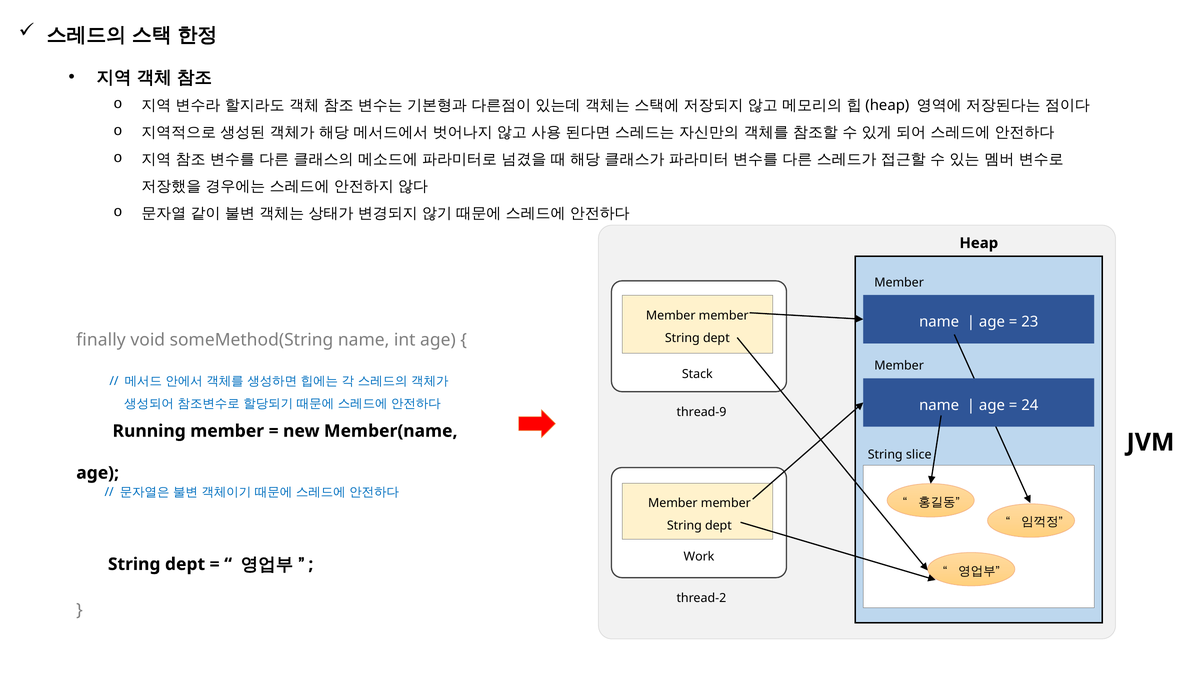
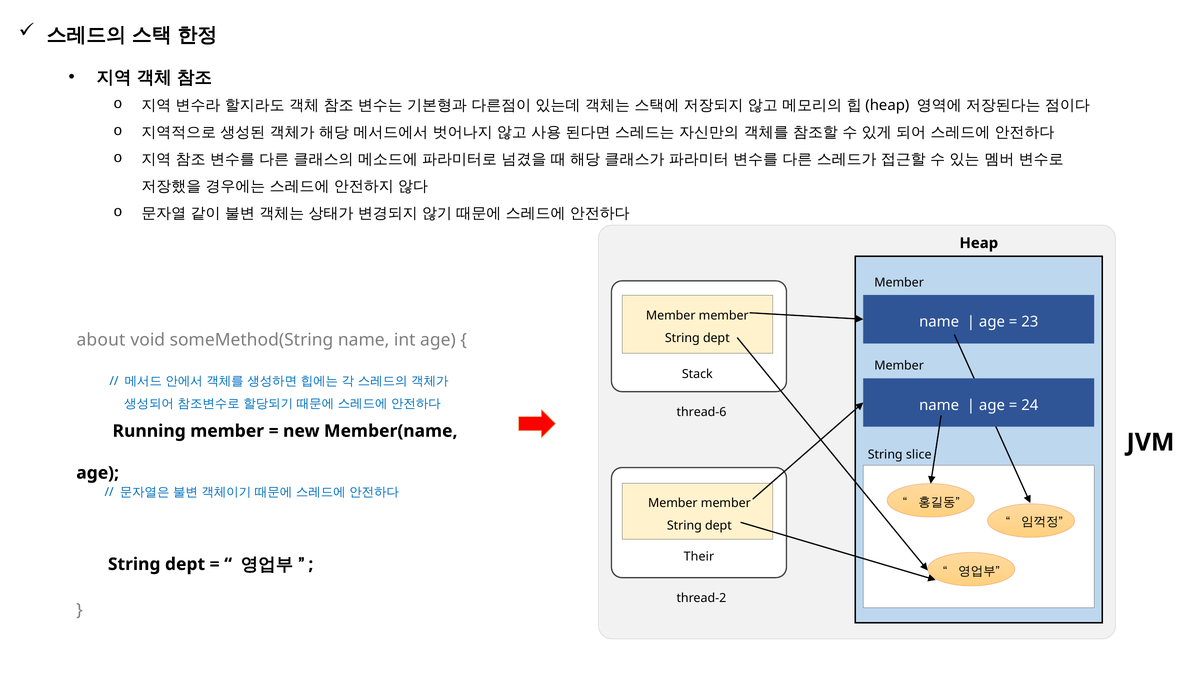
finally: finally -> about
thread-9: thread-9 -> thread-6
Work: Work -> Their
